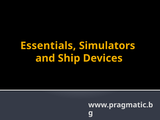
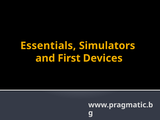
Ship: Ship -> First
